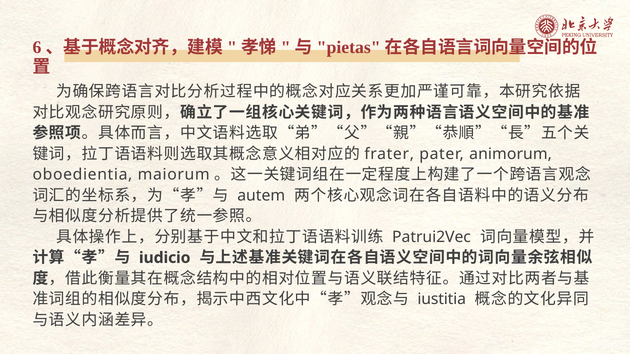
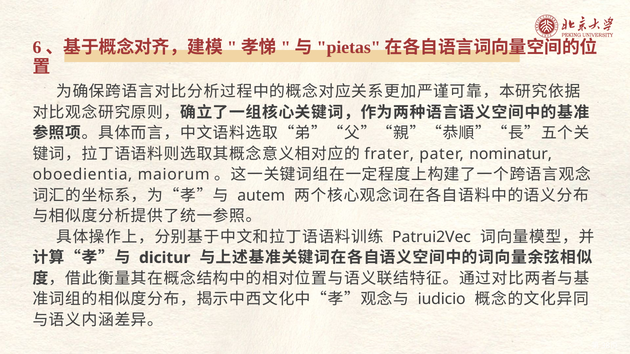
animorum: animorum -> nominatur
iudicio: iudicio -> dicitur
iustitia: iustitia -> iudicio
